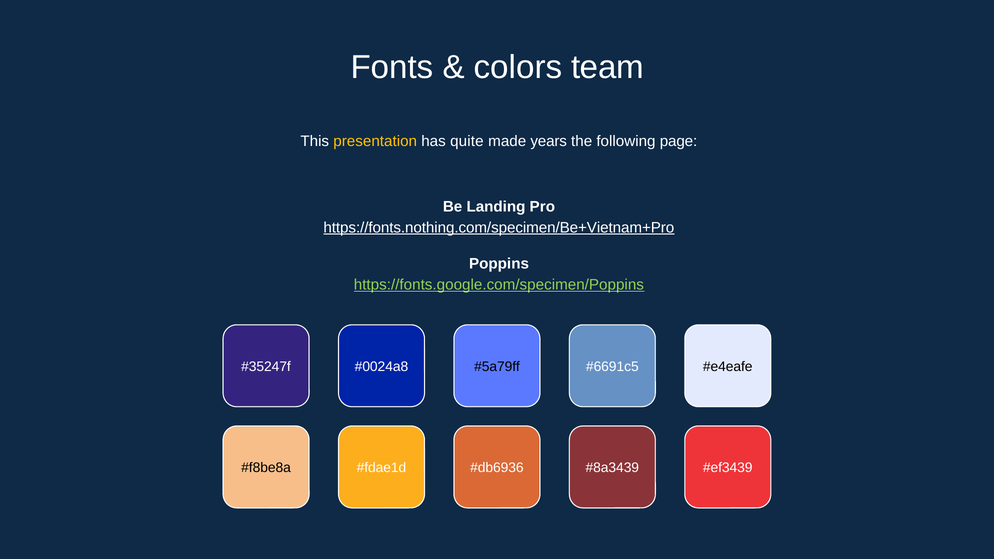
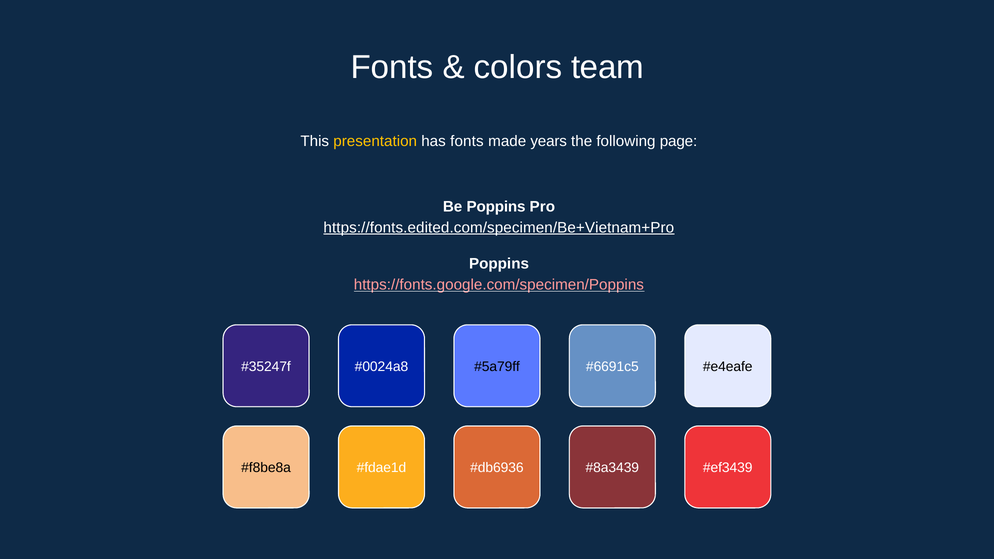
has quite: quite -> fonts
Be Landing: Landing -> Poppins
https://fonts.nothing.com/specimen/Be+Vietnam+Pro: https://fonts.nothing.com/specimen/Be+Vietnam+Pro -> https://fonts.edited.com/specimen/Be+Vietnam+Pro
https://fonts.google.com/specimen/Poppins colour: light green -> pink
